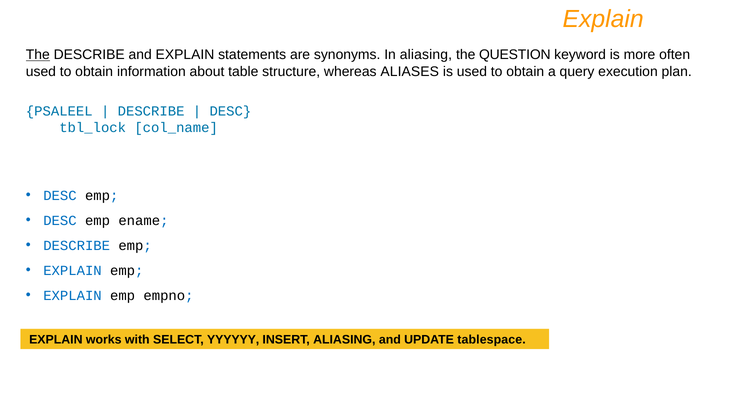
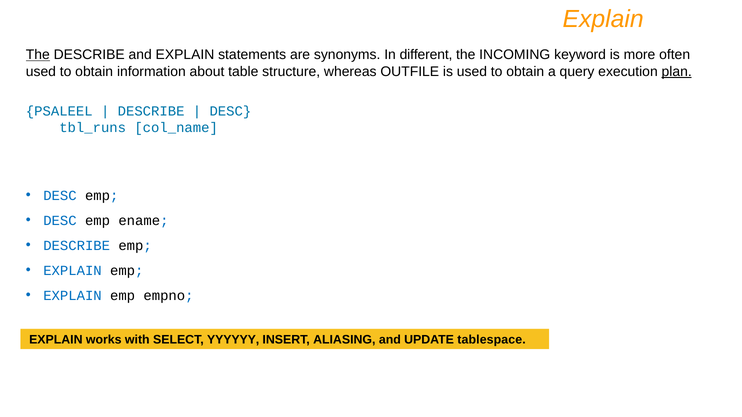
In aliasing: aliasing -> different
QUESTION: QUESTION -> INCOMING
ALIASES: ALIASES -> OUTFILE
plan underline: none -> present
tbl_lock: tbl_lock -> tbl_runs
